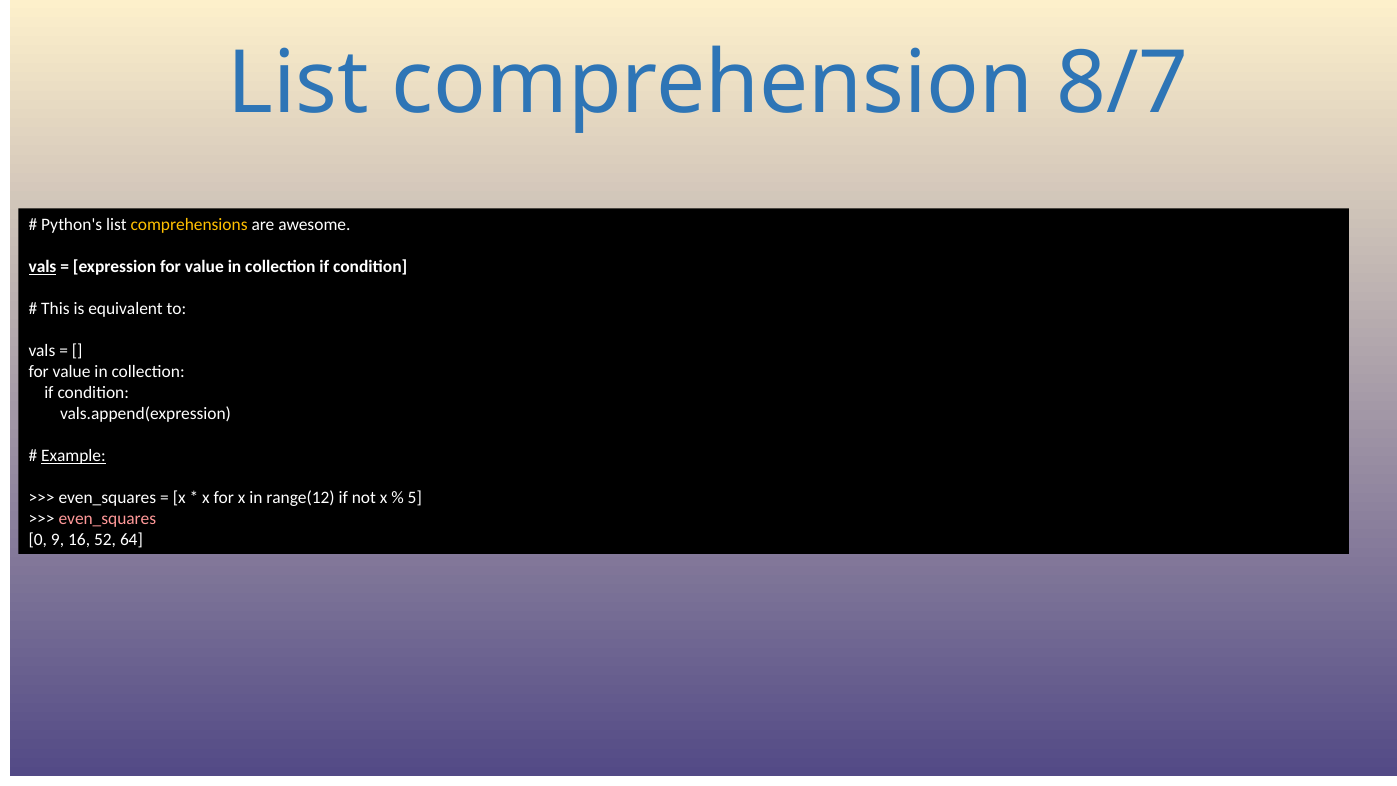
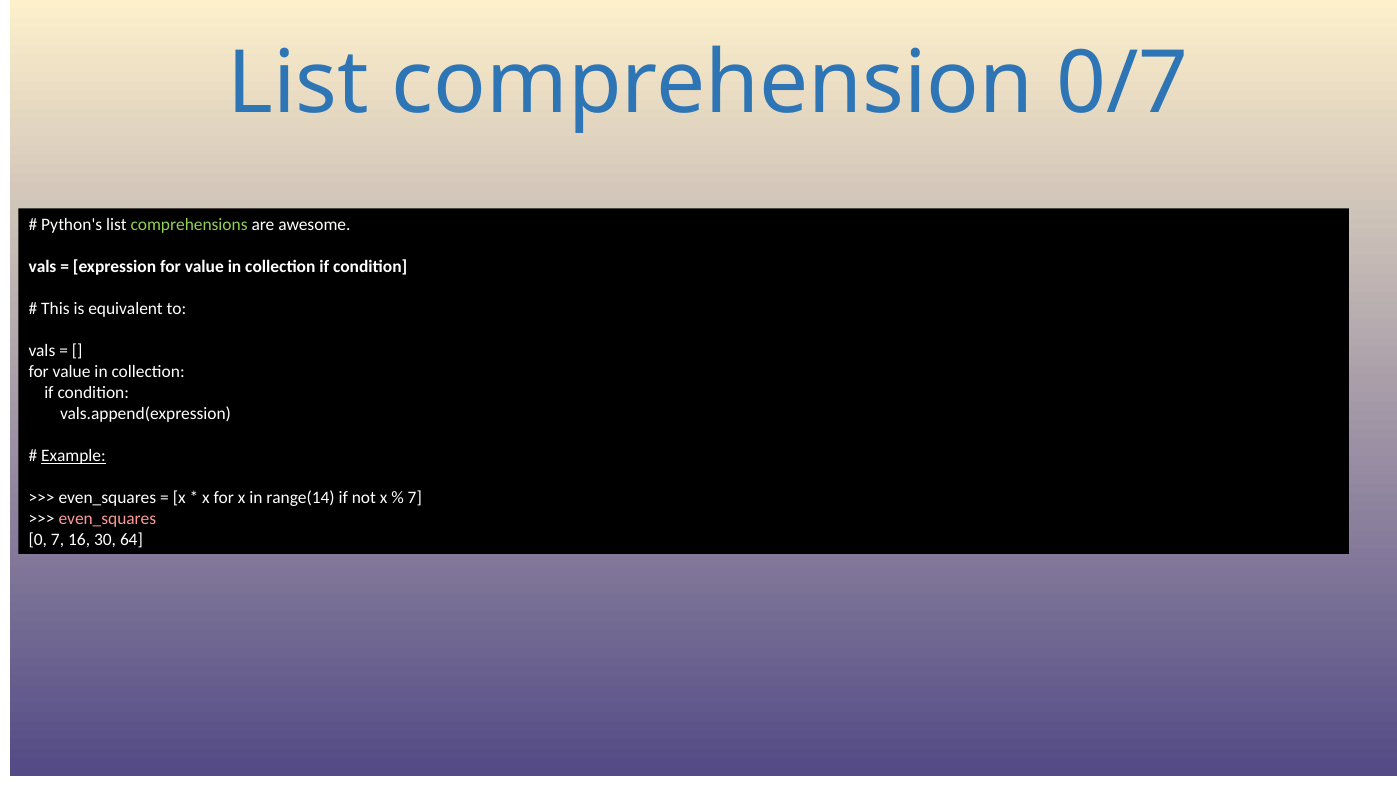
8/7: 8/7 -> 0/7
comprehensions colour: yellow -> light green
vals at (43, 267) underline: present -> none
range(12: range(12 -> range(14
5 at (415, 498): 5 -> 7
0 9: 9 -> 7
52: 52 -> 30
